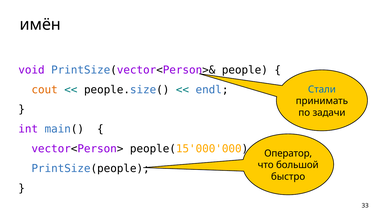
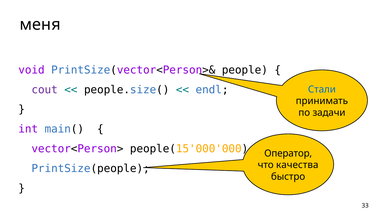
имён: имён -> меня
cout colour: orange -> purple
большой: большой -> качества
